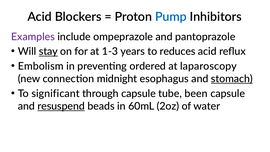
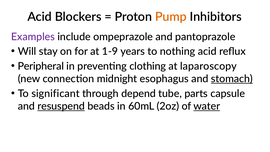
Pump colour: blue -> orange
stay underline: present -> none
1-3: 1-3 -> 1-9
reduces: reduces -> nothing
Embolism: Embolism -> Peripheral
ordered: ordered -> clothing
through capsule: capsule -> depend
been: been -> parts
water underline: none -> present
